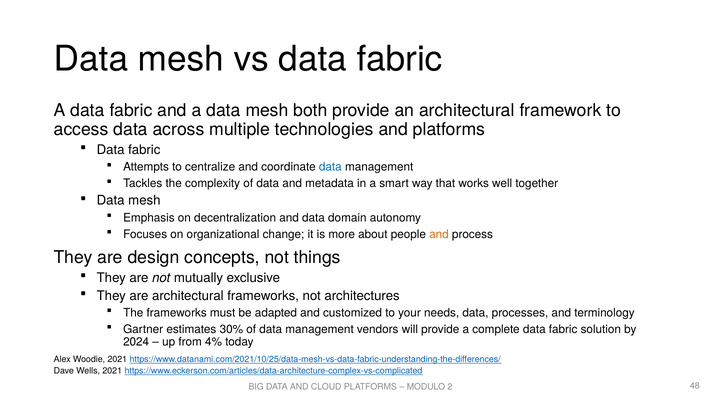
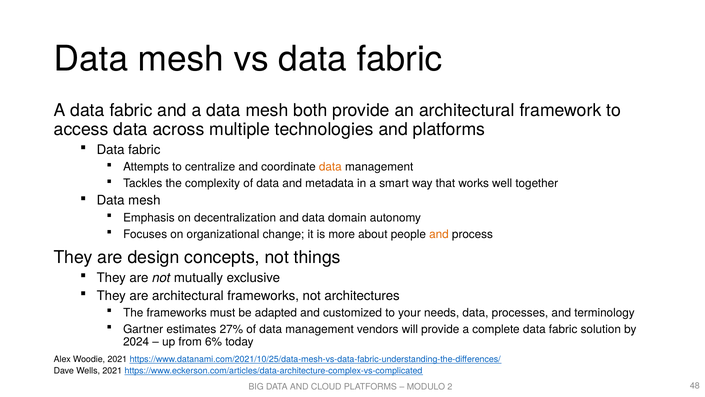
data at (330, 167) colour: blue -> orange
30%: 30% -> 27%
4%: 4% -> 6%
